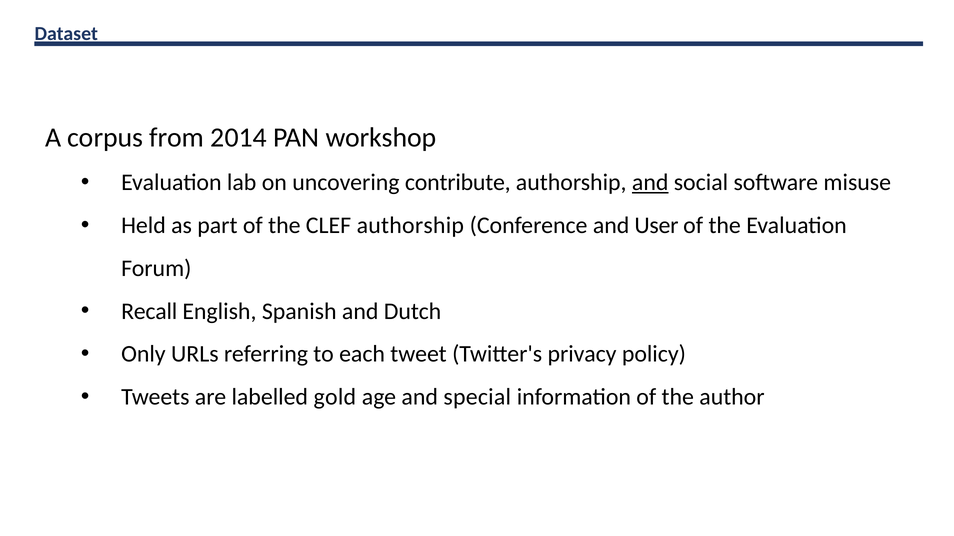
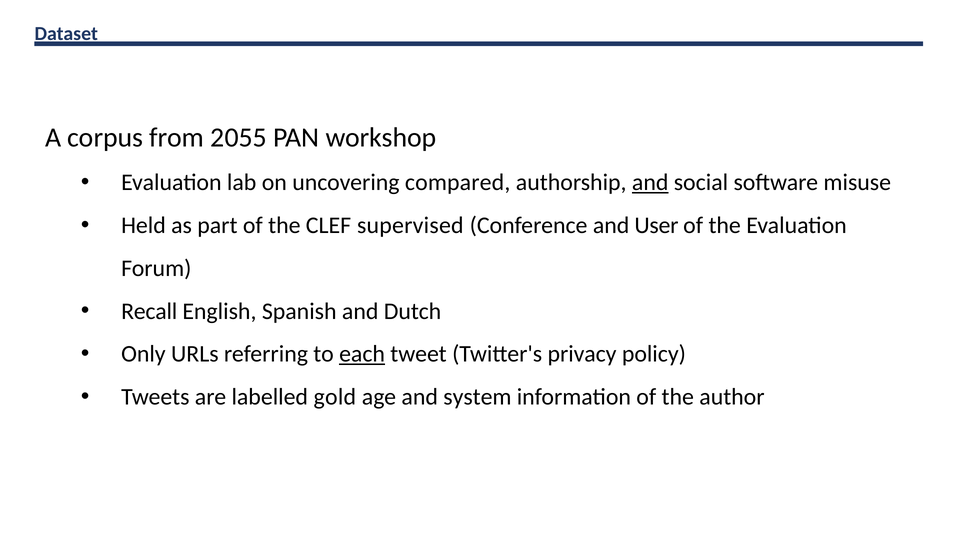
2014: 2014 -> 2055
contribute: contribute -> compared
CLEF authorship: authorship -> supervised
each underline: none -> present
special: special -> system
